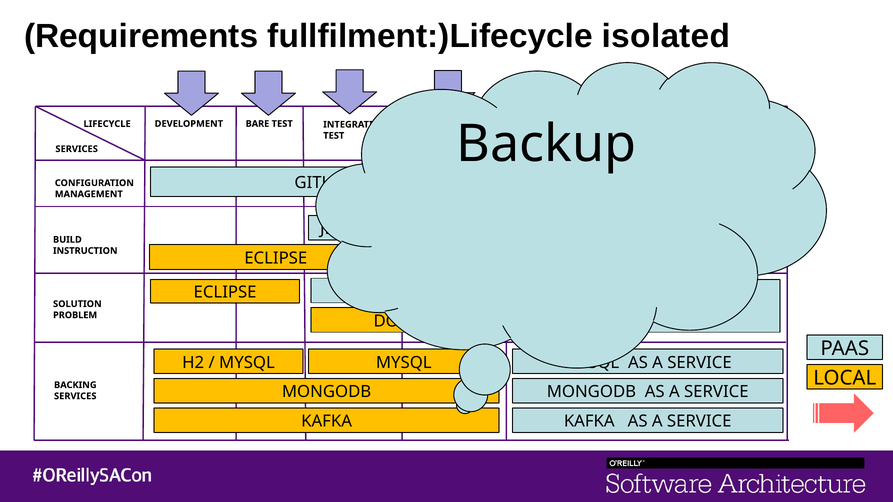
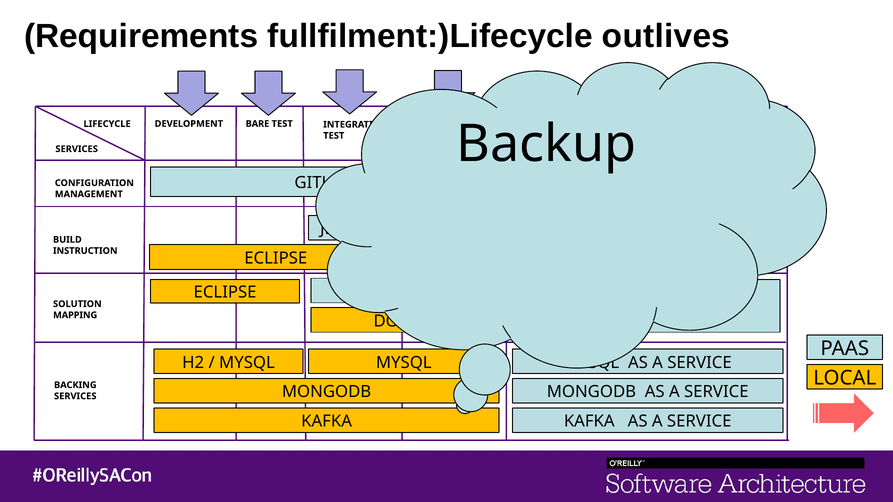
isolated: isolated -> outlives
PROBLEM: PROBLEM -> MAPPING
